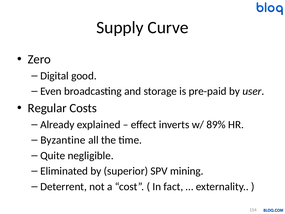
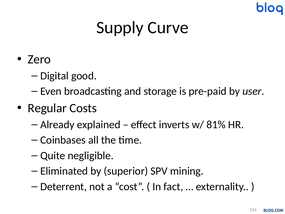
89%: 89% -> 81%
Byzantine: Byzantine -> Coinbases
